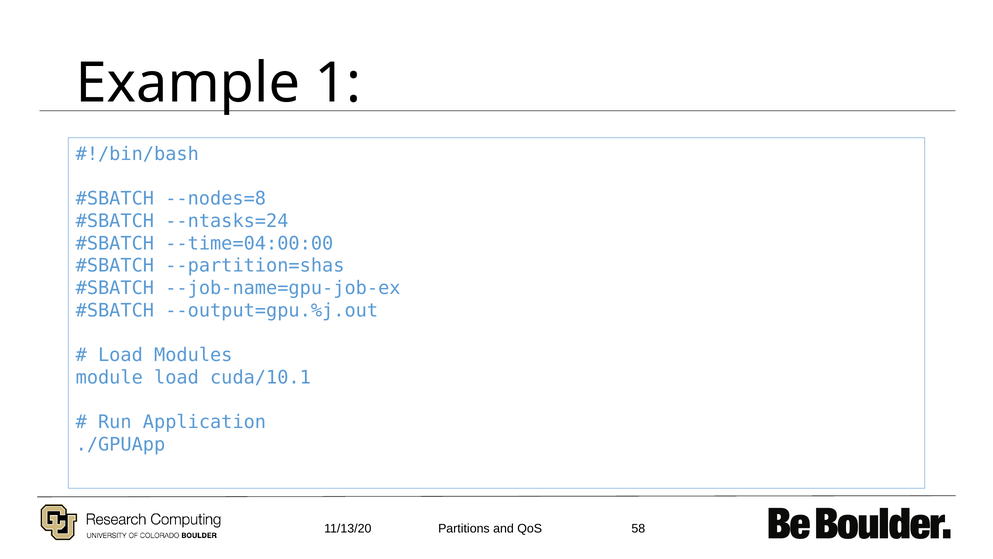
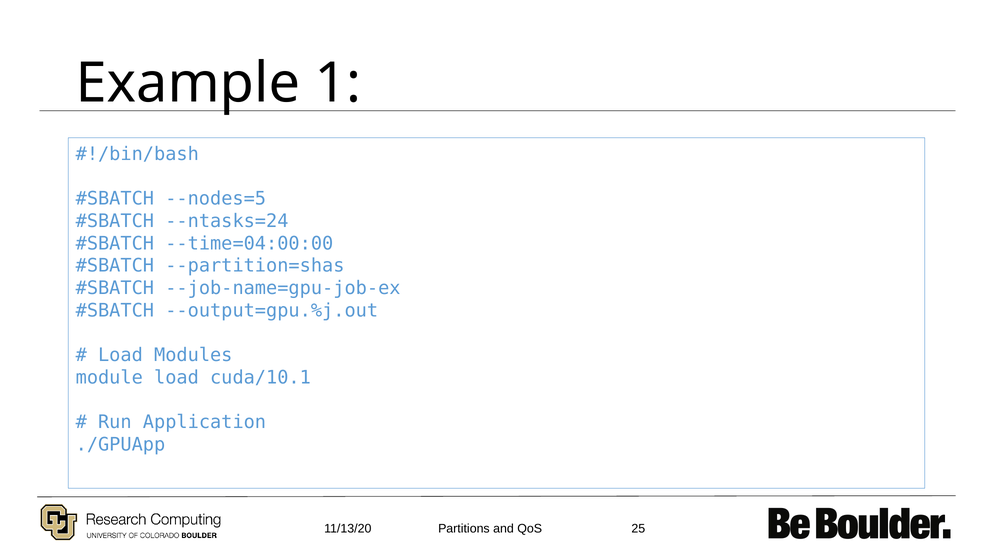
--nodes=8: --nodes=8 -> --nodes=5
58: 58 -> 25
